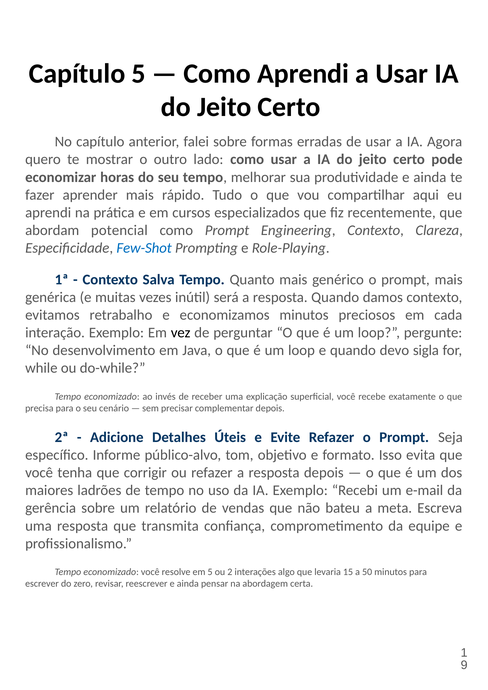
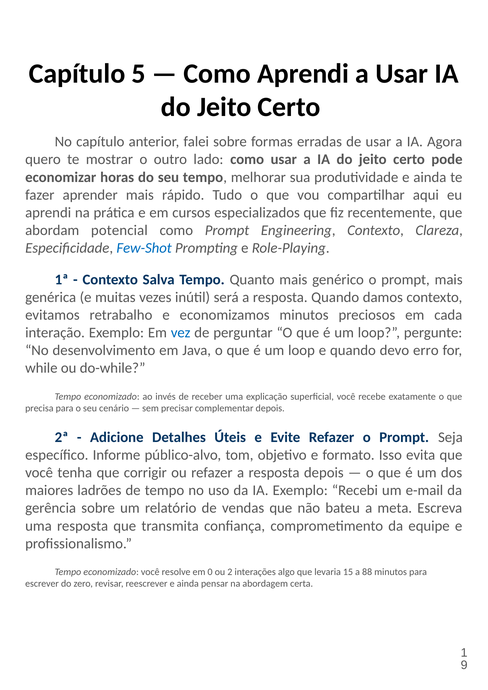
vez colour: black -> blue
sigla: sigla -> erro
em 5: 5 -> 0
50: 50 -> 88
